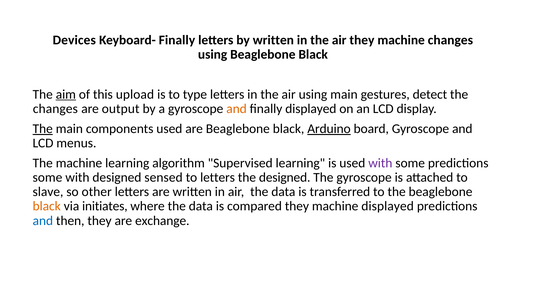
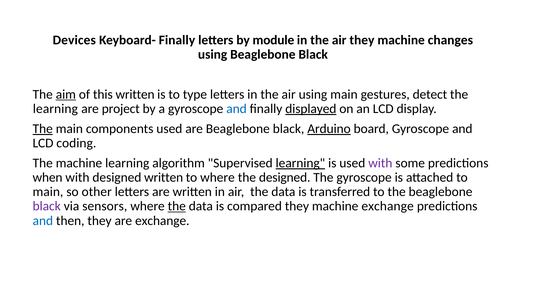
by written: written -> module
this upload: upload -> written
changes at (55, 109): changes -> learning
output: output -> project
and at (236, 109) colour: orange -> blue
displayed at (311, 109) underline: none -> present
menus: menus -> coding
learning at (300, 163) underline: none -> present
some at (47, 178): some -> when
designed sensed: sensed -> written
to letters: letters -> where
slave at (48, 192): slave -> main
black at (47, 206) colour: orange -> purple
initiates: initiates -> sensors
the at (177, 206) underline: none -> present
machine displayed: displayed -> exchange
